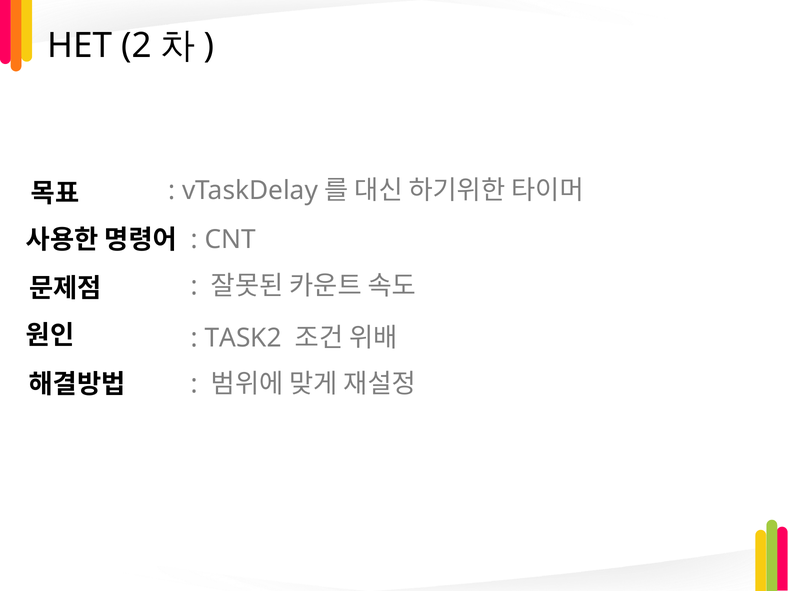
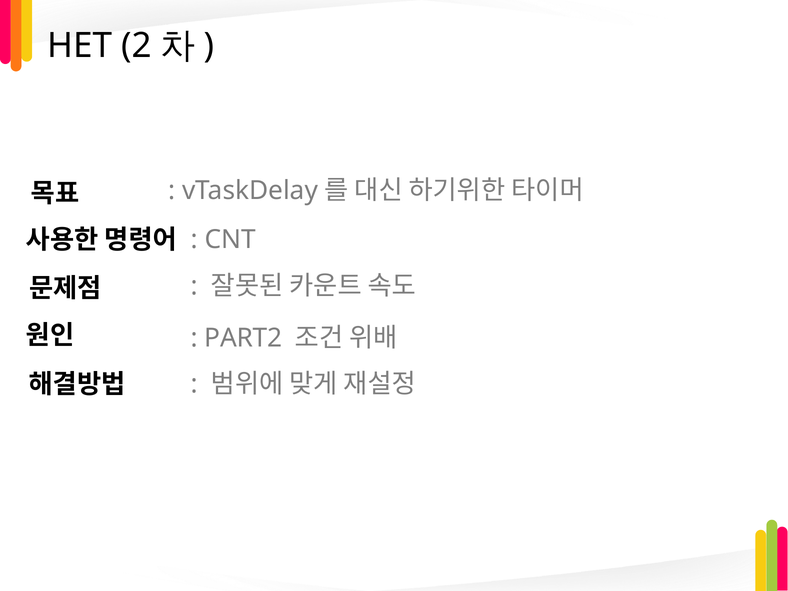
TASK2: TASK2 -> PART2
